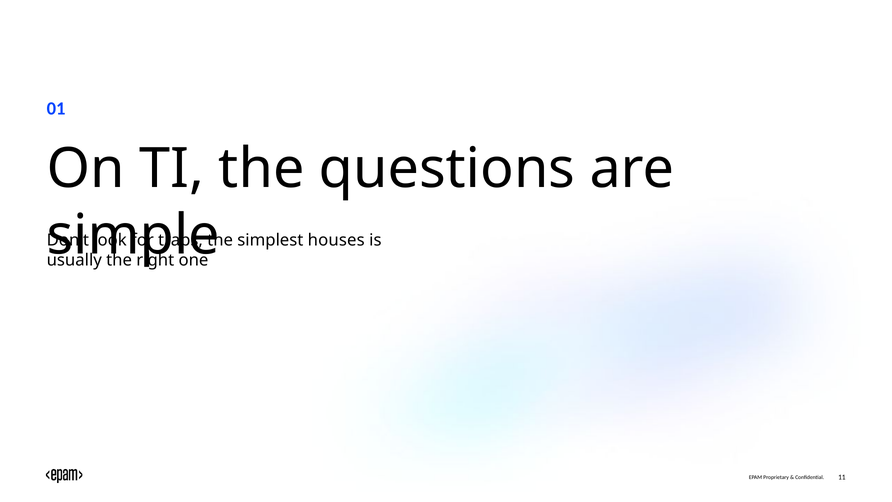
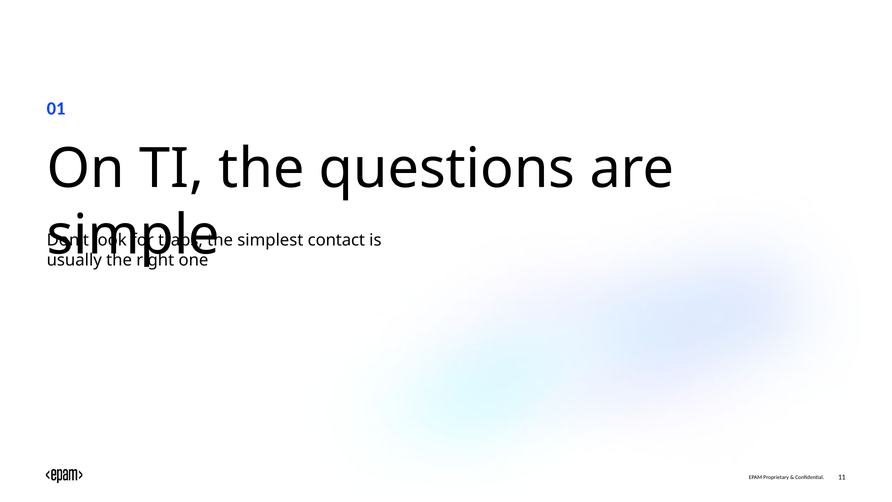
houses: houses -> contact
